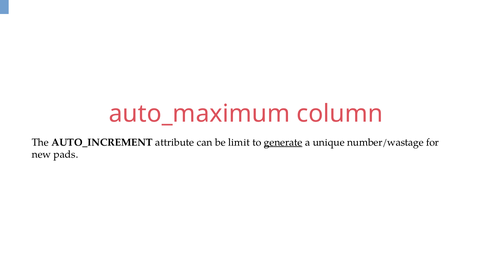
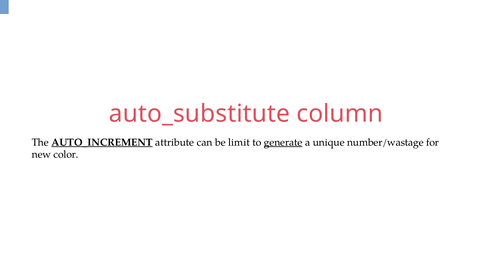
auto_maximum: auto_maximum -> auto_substitute
AUTO_INCREMENT underline: none -> present
pads: pads -> color
